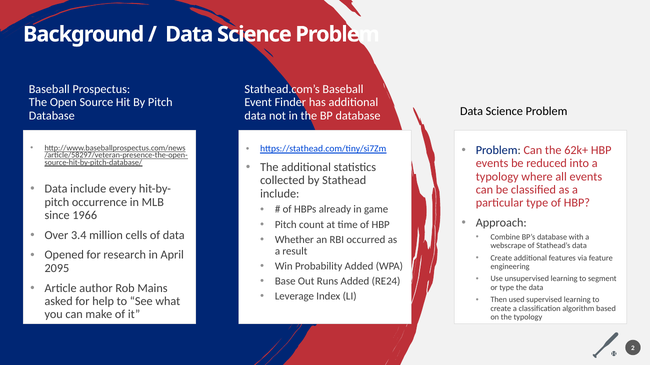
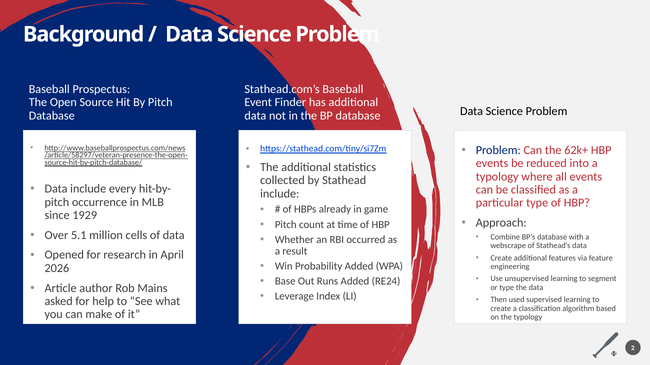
1966: 1966 -> 1929
3.4: 3.4 -> 5.1
2095: 2095 -> 2026
